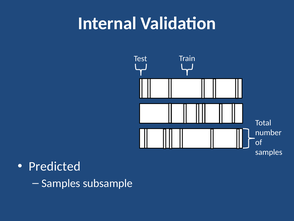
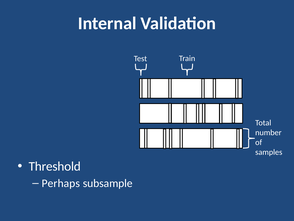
Predicted: Predicted -> Threshold
Samples at (61, 183): Samples -> Perhaps
